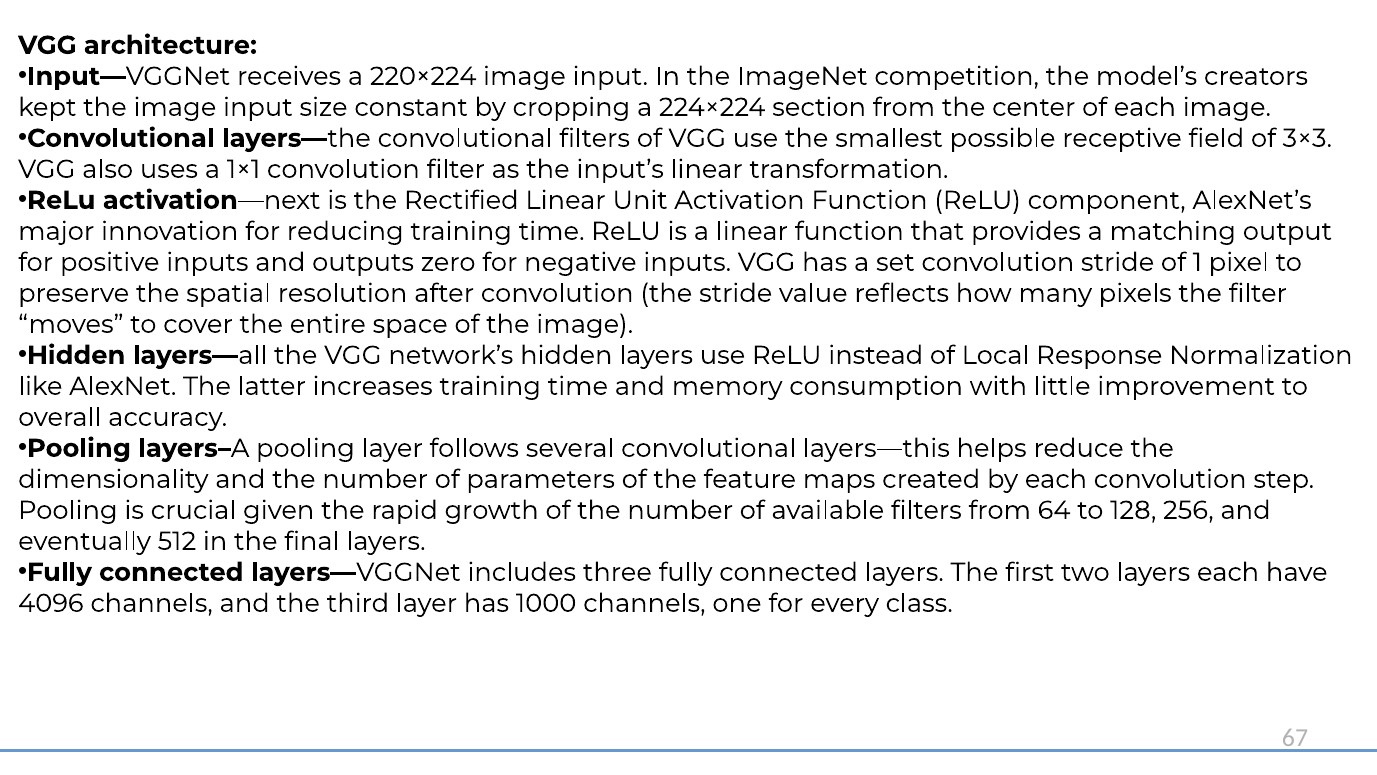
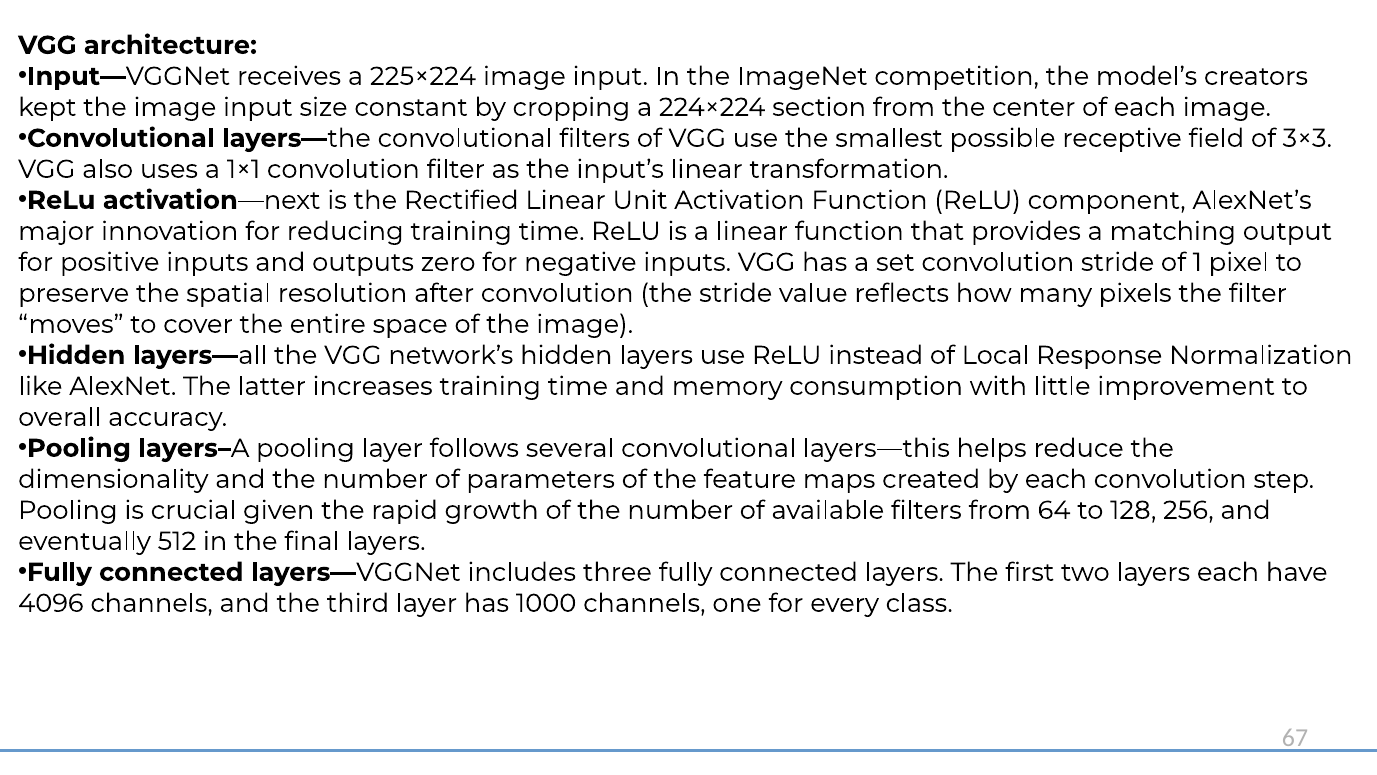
220×224: 220×224 -> 225×224
